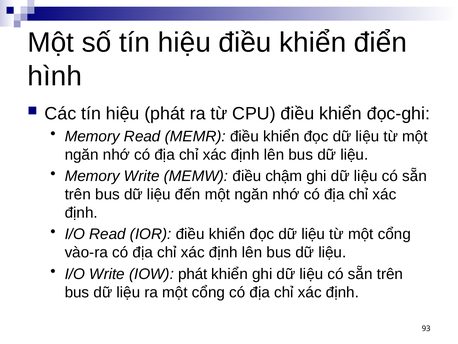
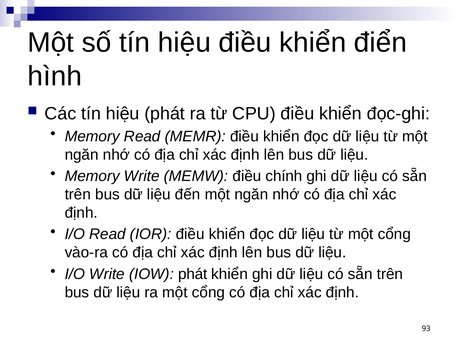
chậm: chậm -> chính
